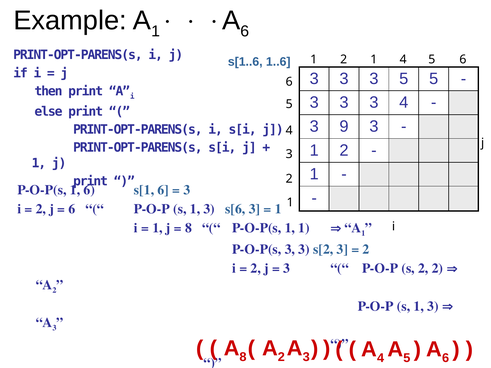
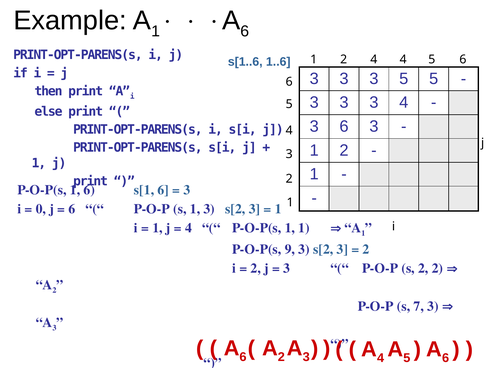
2 1: 1 -> 4
9 at (344, 126): 9 -> 6
2 at (41, 209): 2 -> 0
1 3 s[6: s[6 -> s[2
8 at (189, 228): 8 -> 4
P-O-P(s 3: 3 -> 9
1 at (419, 306): 1 -> 7
8 at (243, 357): 8 -> 6
